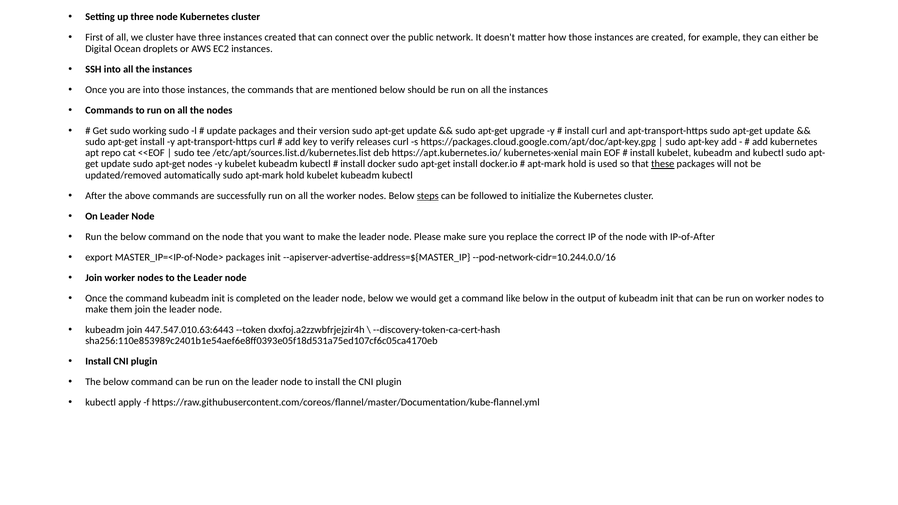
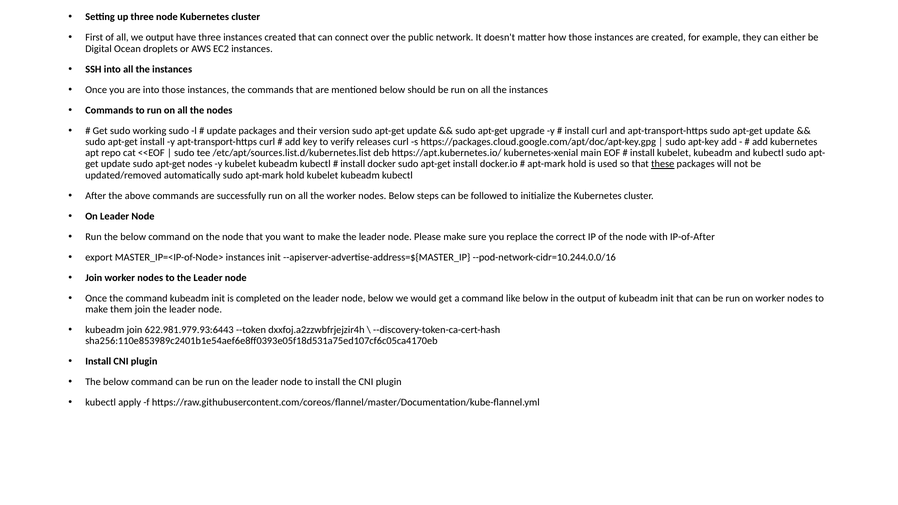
we cluster: cluster -> output
steps underline: present -> none
MASTER_IP=<IP-of-Node> packages: packages -> instances
447.547.010.63:6443: 447.547.010.63:6443 -> 622.981.979.93:6443
